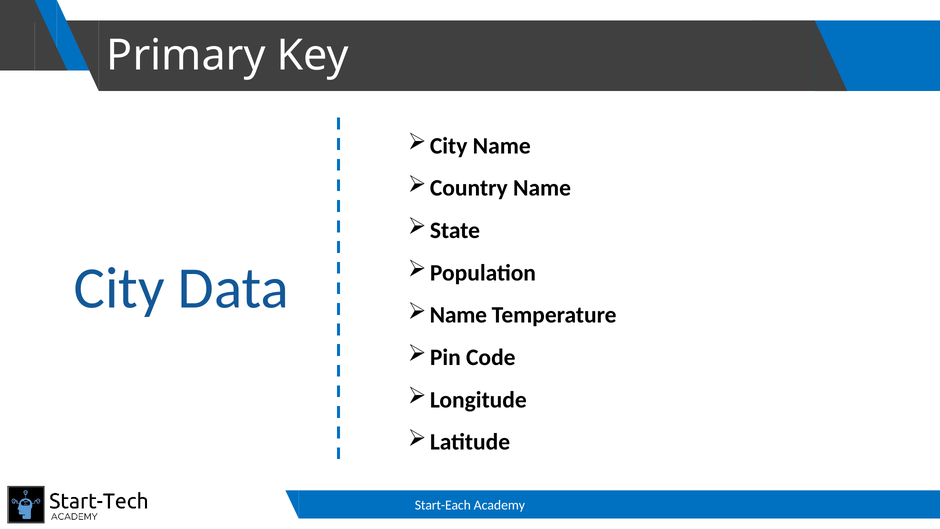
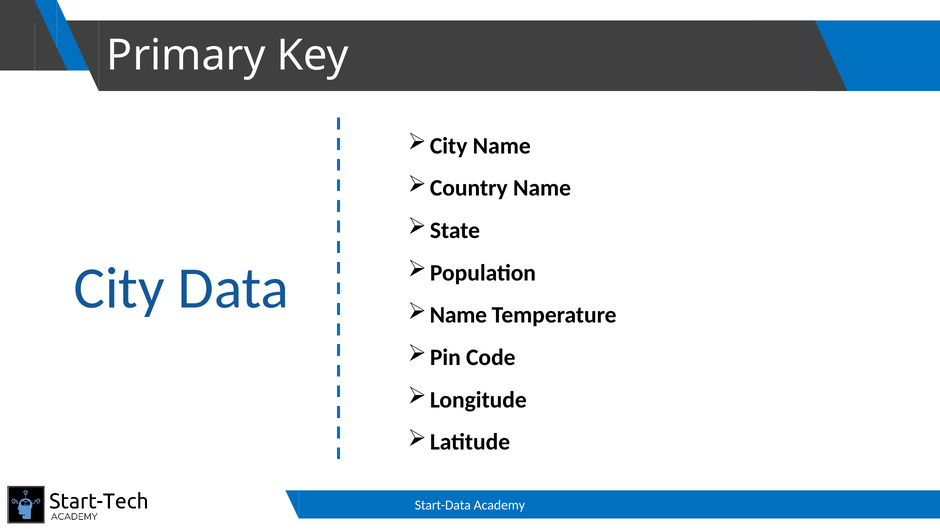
Start-Each: Start-Each -> Start-Data
